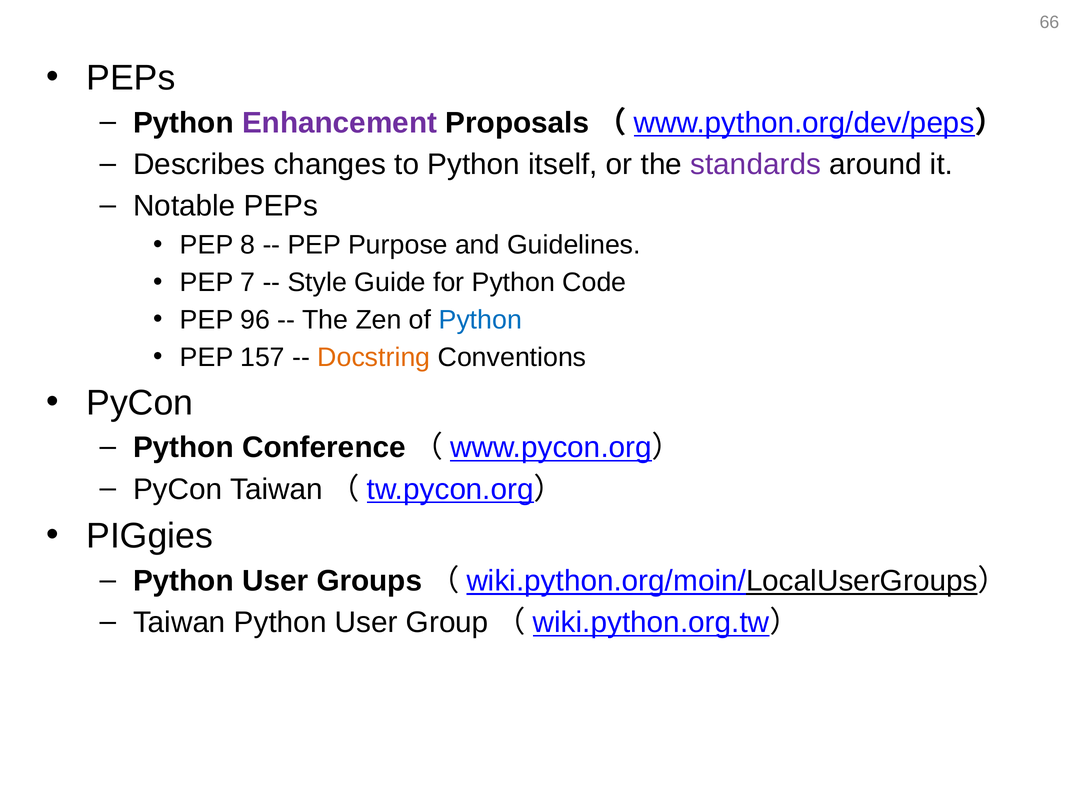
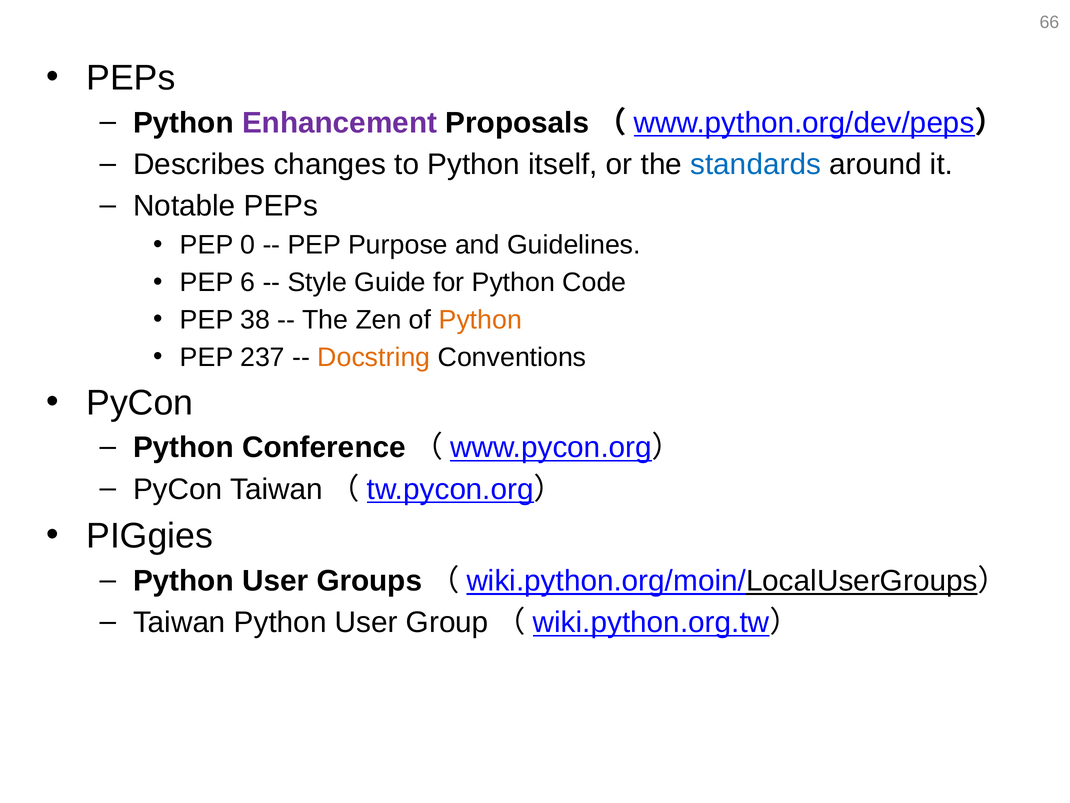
standards colour: purple -> blue
8: 8 -> 0
7: 7 -> 6
96: 96 -> 38
Python at (480, 320) colour: blue -> orange
157: 157 -> 237
